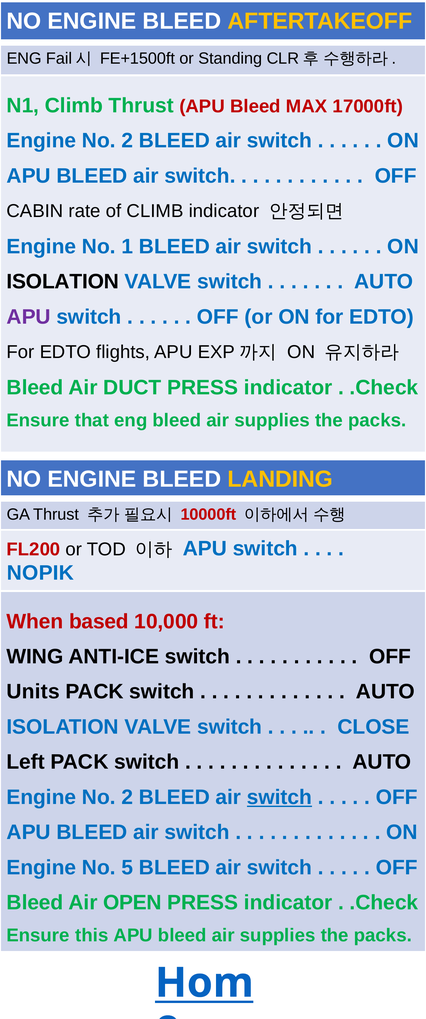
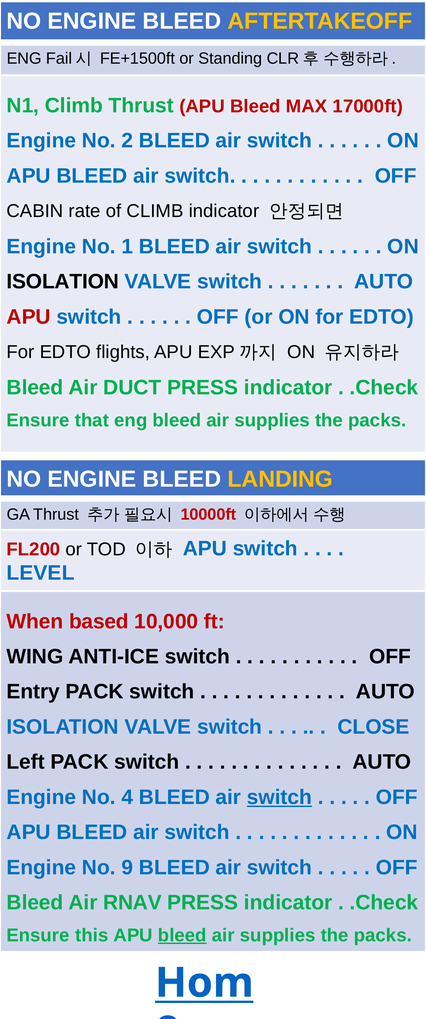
APU at (29, 317) colour: purple -> red
NOPIK: NOPIK -> LEVEL
Units: Units -> Entry
2 at (127, 797): 2 -> 4
5: 5 -> 9
OPEN: OPEN -> RNAV
bleed at (182, 936) underline: none -> present
